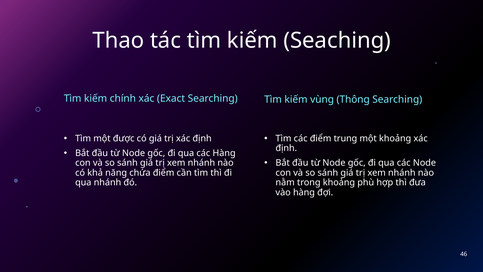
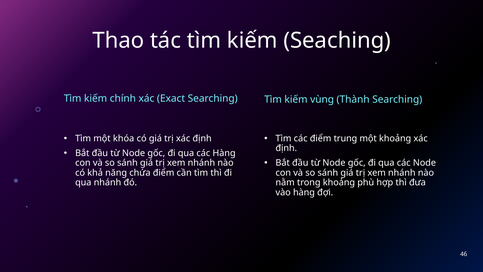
Thông: Thông -> Thành
được: được -> khóa
